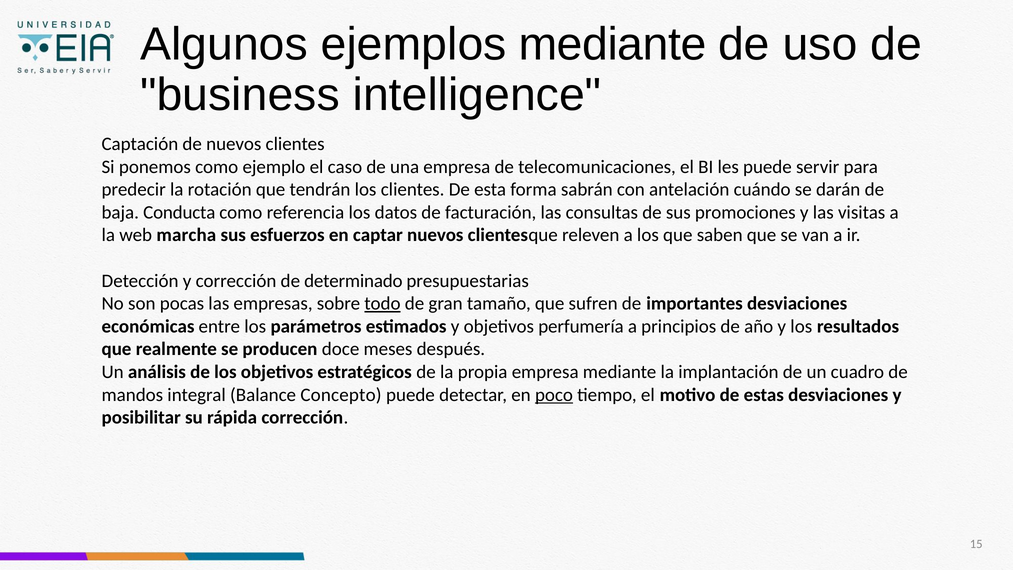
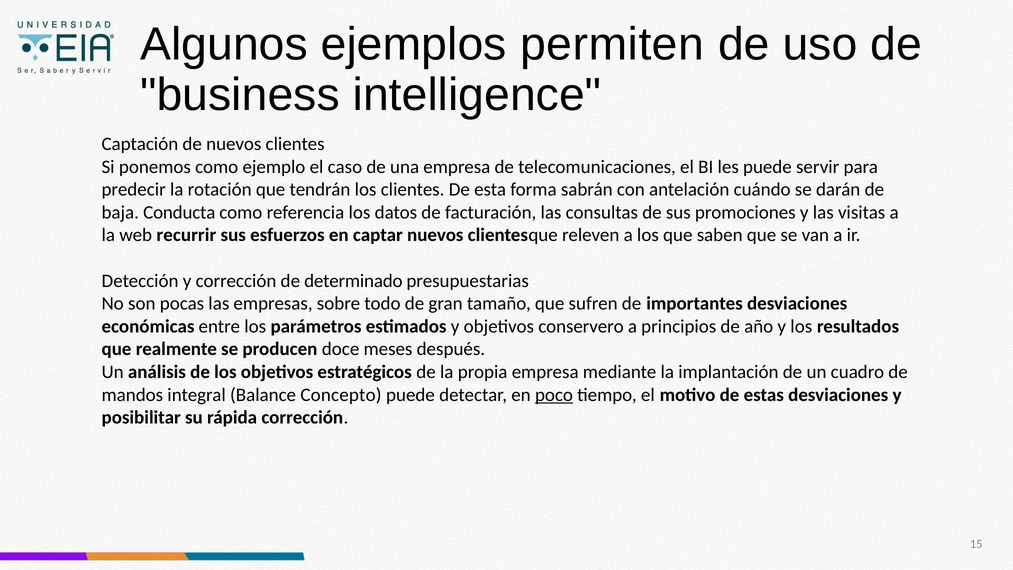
ejemplos mediante: mediante -> permiten
marcha: marcha -> recurrir
todo underline: present -> none
perfumería: perfumería -> conservero
